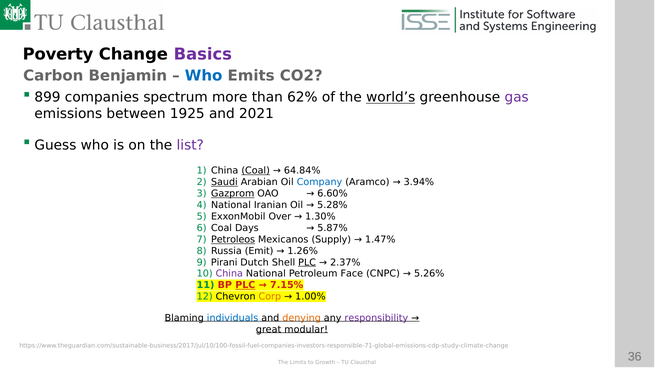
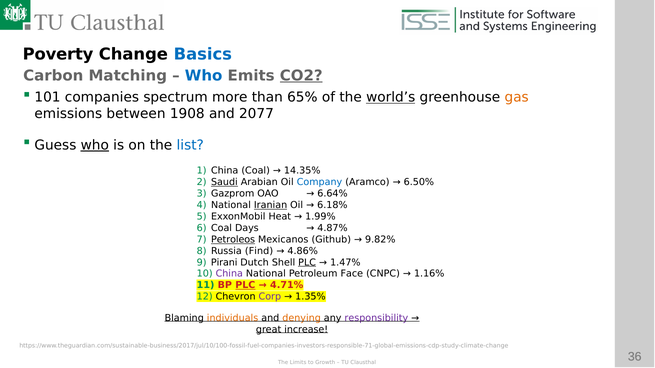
Basics colour: purple -> blue
Benjamin: Benjamin -> Matching
CO2 underline: none -> present
899: 899 -> 101
62%: 62% -> 65%
gas colour: purple -> orange
1925: 1925 -> 1908
2021: 2021 -> 2077
who at (95, 145) underline: none -> present
list colour: purple -> blue
Coal at (256, 171) underline: present -> none
64.84%: 64.84% -> 14.35%
3.94%: 3.94% -> 6.50%
Gazprom underline: present -> none
6.60%: 6.60% -> 6.64%
Iranian underline: none -> present
5.28%: 5.28% -> 6.18%
Over: Over -> Heat
1.30%: 1.30% -> 1.99%
5.87%: 5.87% -> 4.87%
Supply: Supply -> Github
1.47%: 1.47% -> 9.82%
Emit: Emit -> Find
1.26%: 1.26% -> 4.86%
2.37%: 2.37% -> 1.47%
5.26%: 5.26% -> 1.16%
7.15%: 7.15% -> 4.71%
Corp colour: orange -> purple
1.00%: 1.00% -> 1.35%
individuals colour: blue -> orange
modular: modular -> increase
